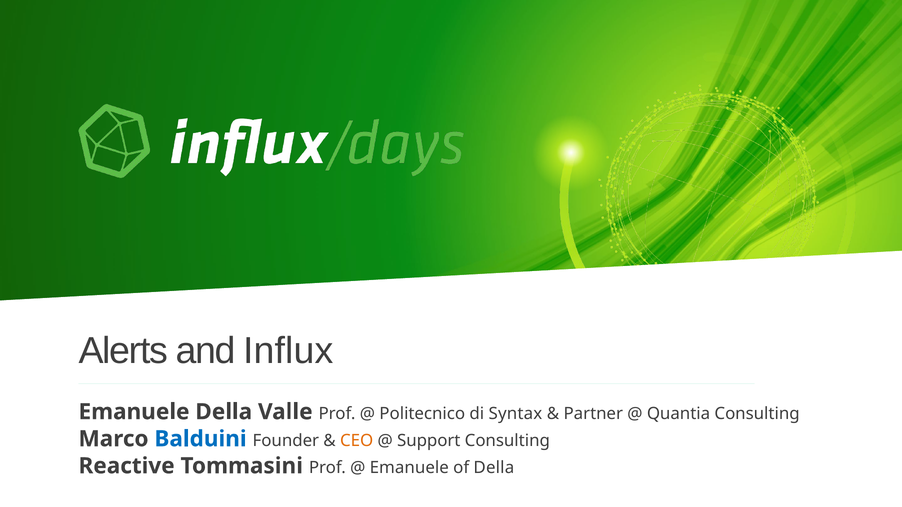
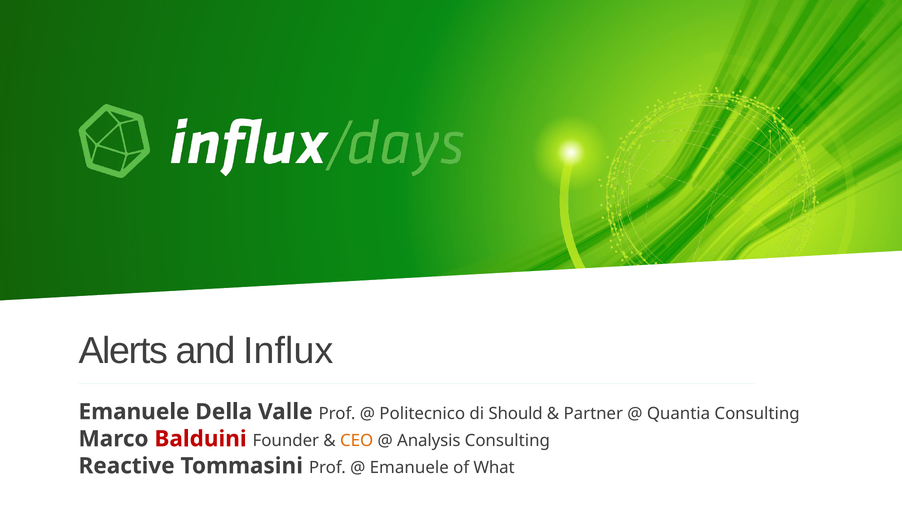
Syntax: Syntax -> Should
Balduini colour: blue -> red
Support: Support -> Analysis
of Della: Della -> What
